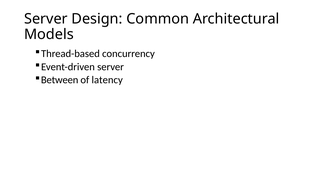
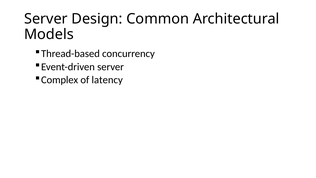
Between: Between -> Complex
